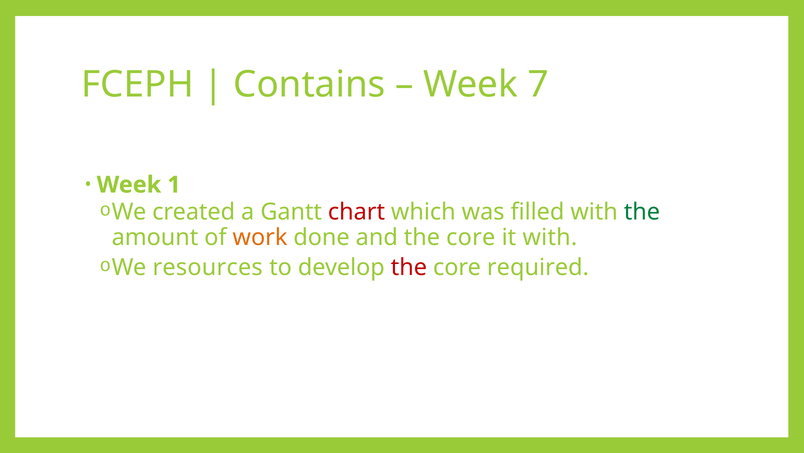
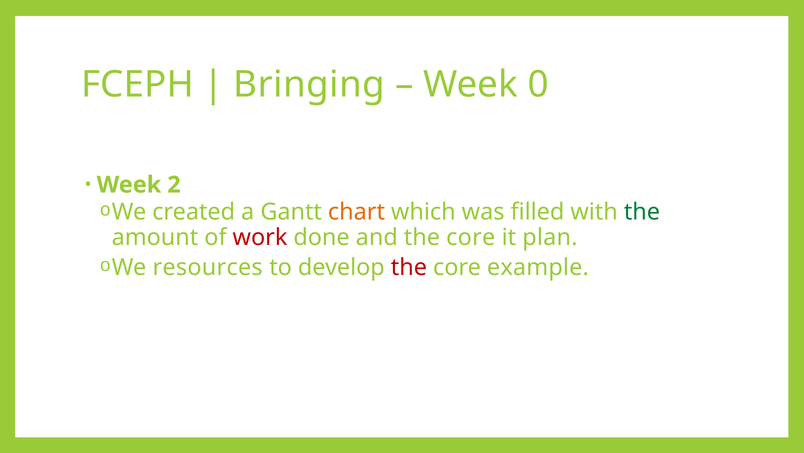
Contains: Contains -> Bringing
7: 7 -> 0
1: 1 -> 2
chart colour: red -> orange
work colour: orange -> red
it with: with -> plan
required: required -> example
